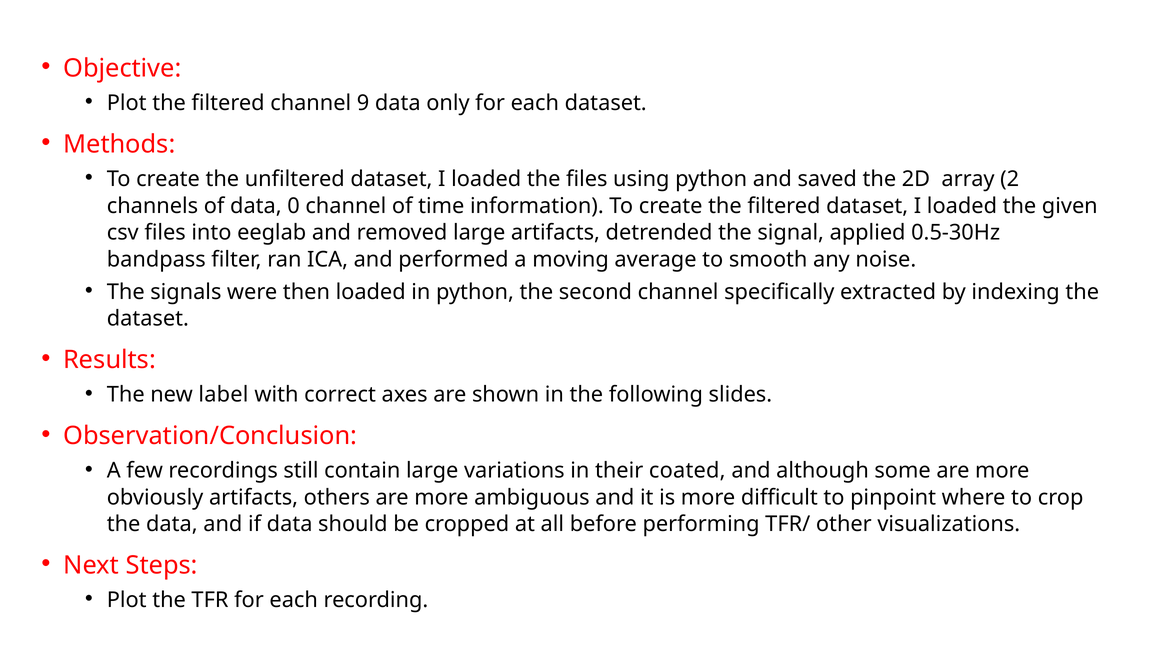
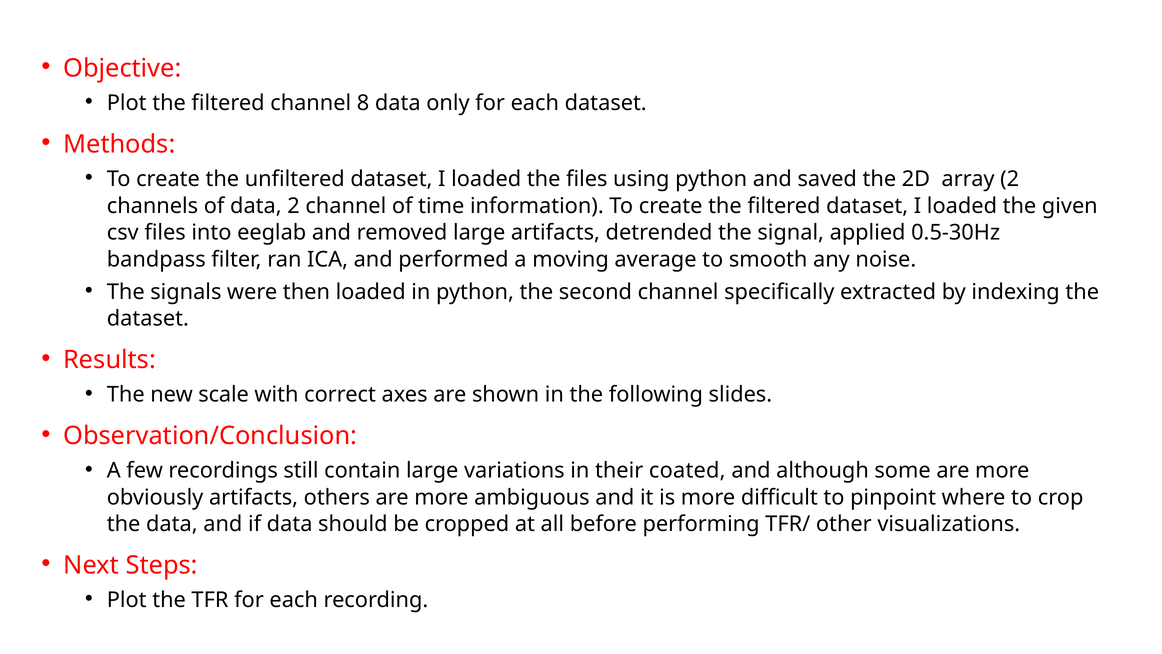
9: 9 -> 8
data 0: 0 -> 2
label: label -> scale
